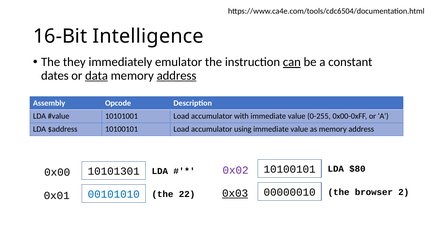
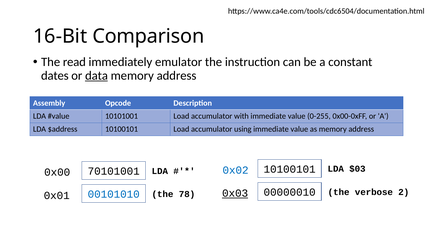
Intelligence: Intelligence -> Comparison
they: they -> read
can underline: present -> none
address at (177, 76) underline: present -> none
$80: $80 -> $03
0x02 colour: purple -> blue
10101301: 10101301 -> 70101001
browser: browser -> verbose
22: 22 -> 78
